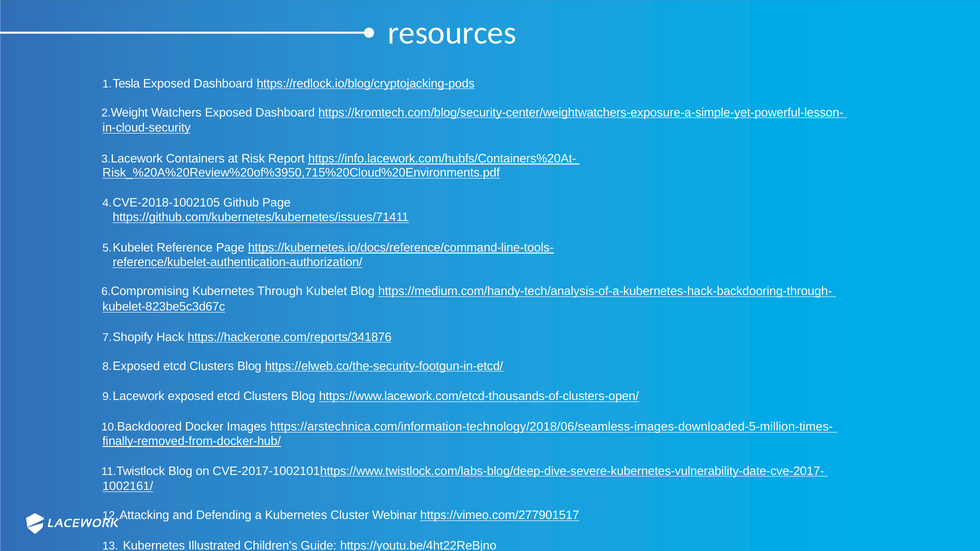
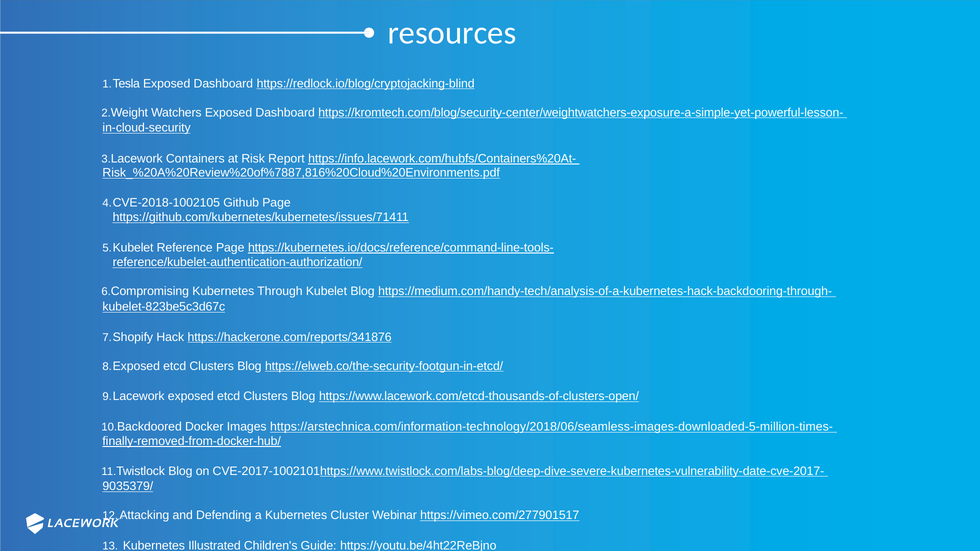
https://redlock.io/blog/cryptojacking-pods: https://redlock.io/blog/cryptojacking-pods -> https://redlock.io/blog/cryptojacking-blind
Risk_%20A%20Review%20of%3950,715%20Cloud%20Environments.pdf: Risk_%20A%20Review%20of%3950,715%20Cloud%20Environments.pdf -> Risk_%20A%20Review%20of%7887,816%20Cloud%20Environments.pdf
1002161/: 1002161/ -> 9035379/
